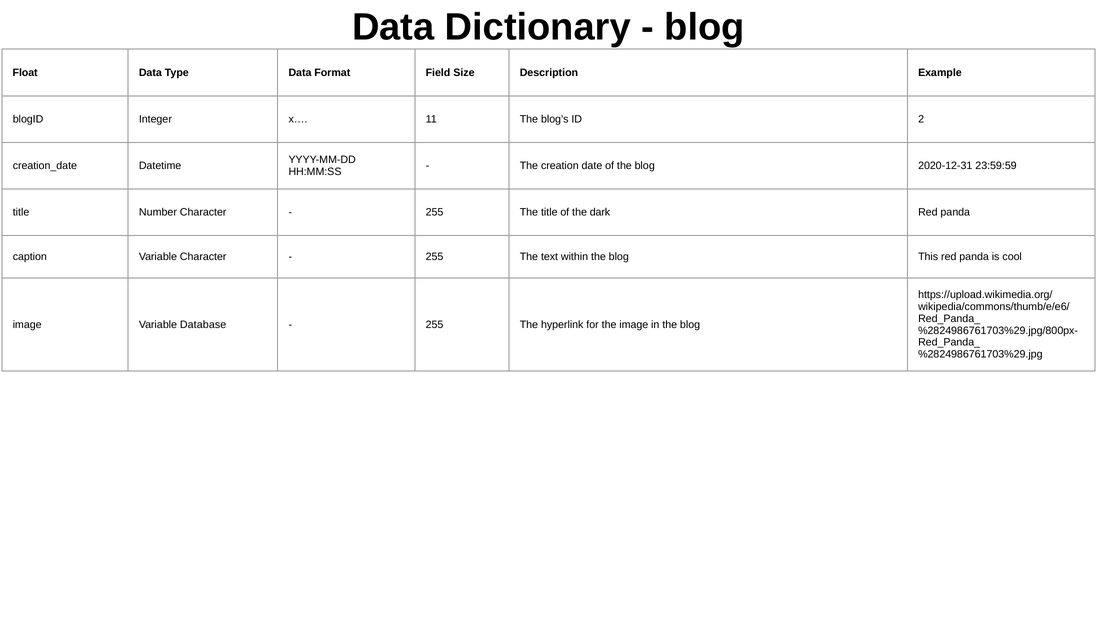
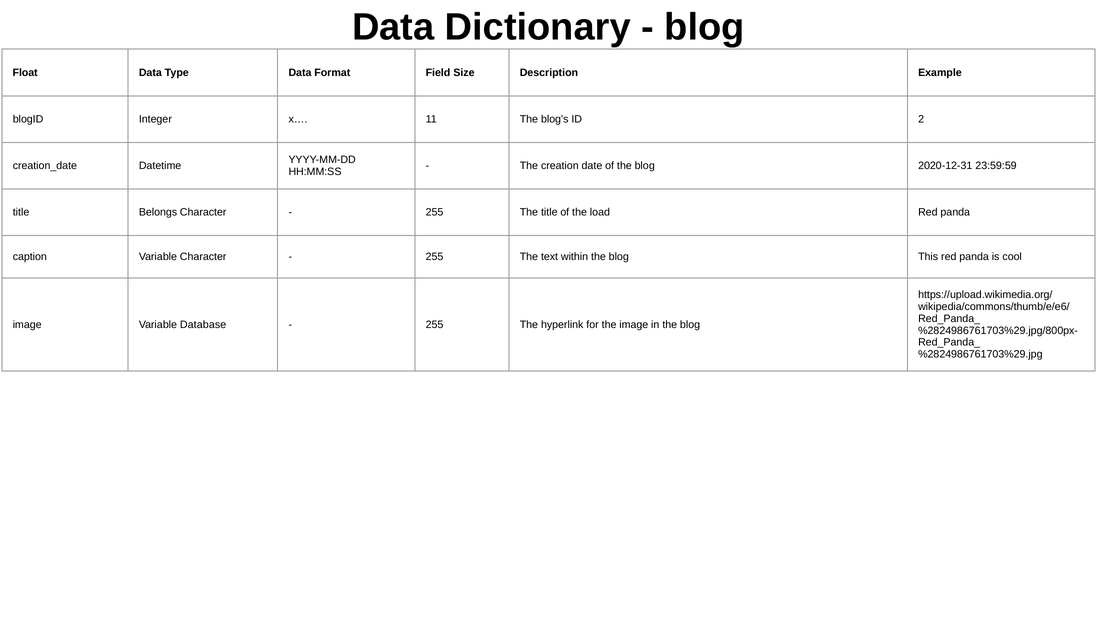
Number: Number -> Belongs
dark: dark -> load
